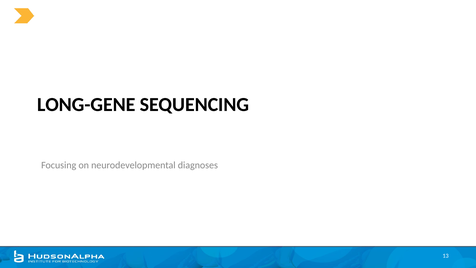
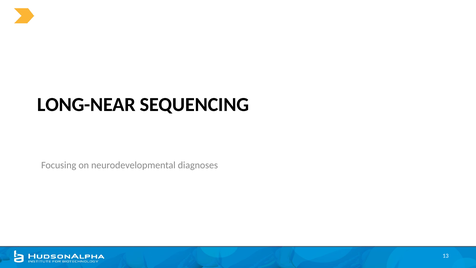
LONG-GENE: LONG-GENE -> LONG-NEAR
